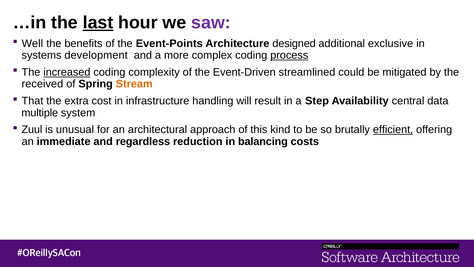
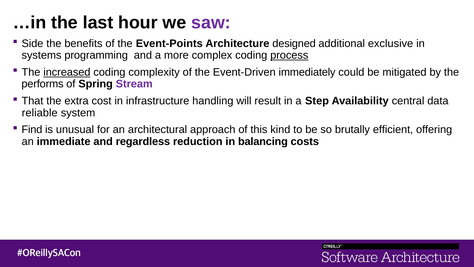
last underline: present -> none
Well: Well -> Side
development: development -> programming
streamlined: streamlined -> immediately
received: received -> performs
Stream colour: orange -> purple
multiple: multiple -> reliable
Zuul: Zuul -> Find
efficient underline: present -> none
